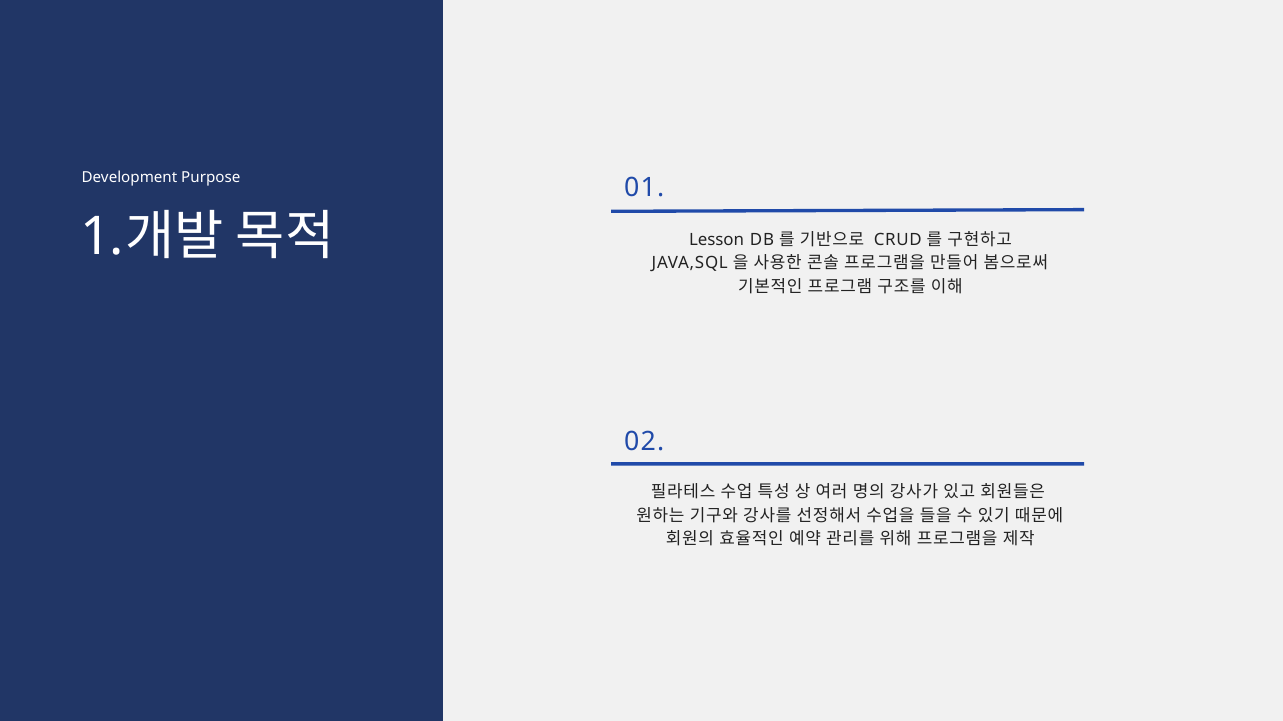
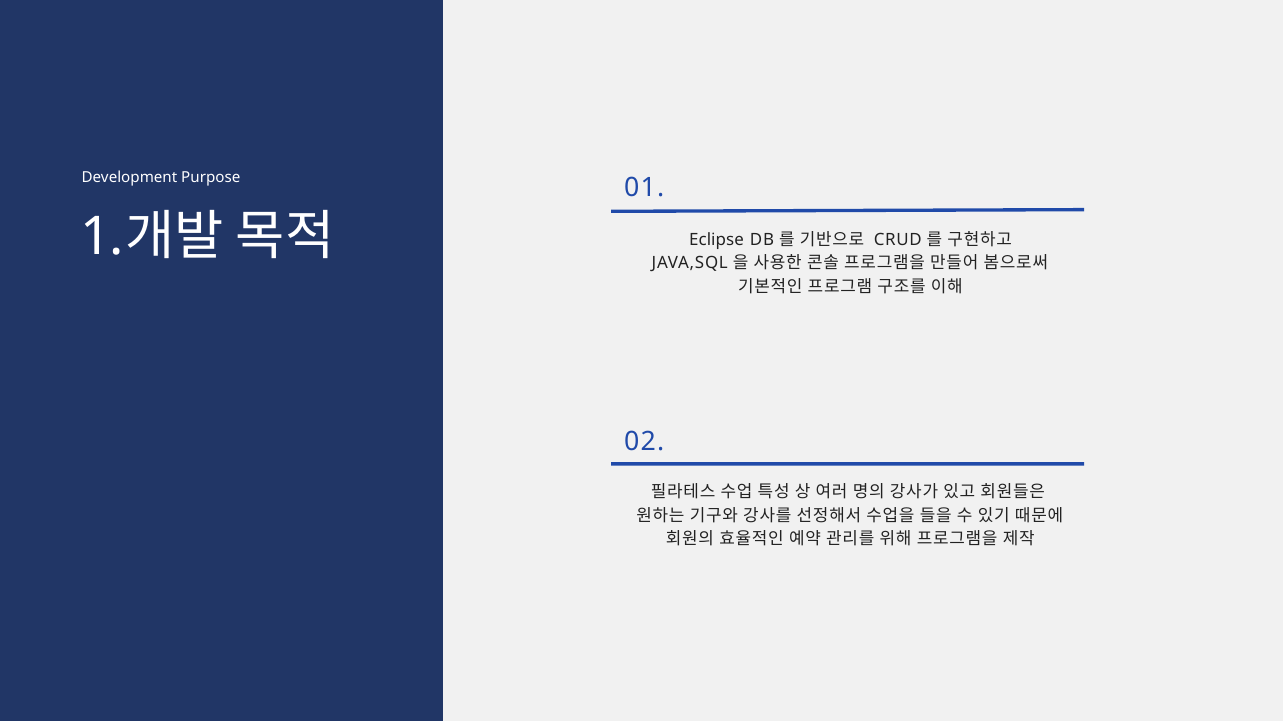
Lesson: Lesson -> Eclipse
